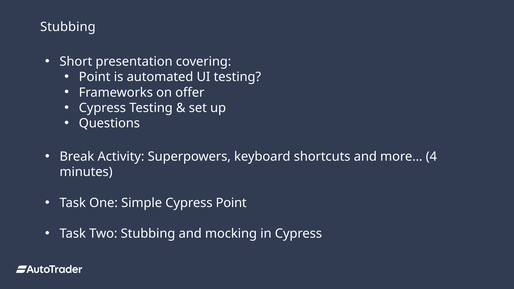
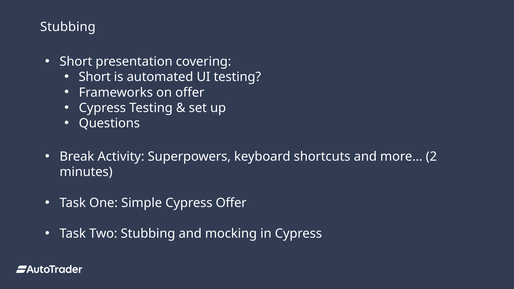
Point at (95, 77): Point -> Short
4: 4 -> 2
Cypress Point: Point -> Offer
